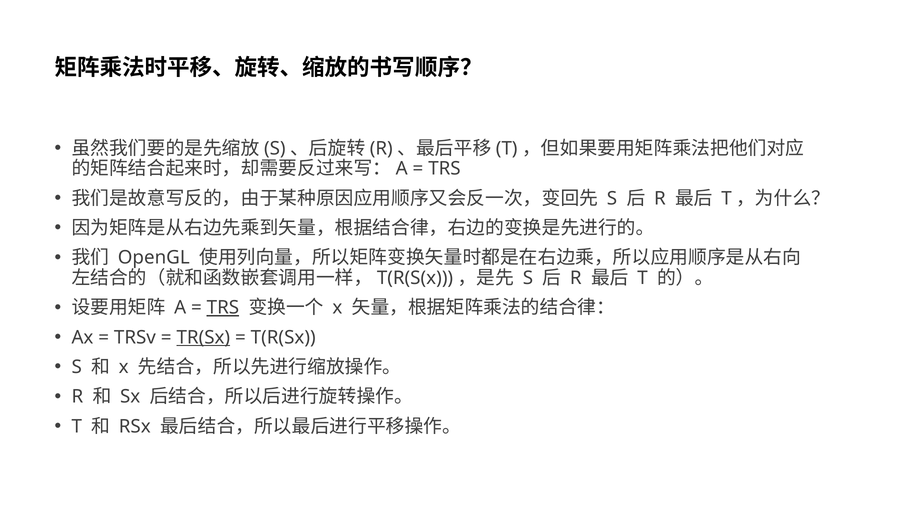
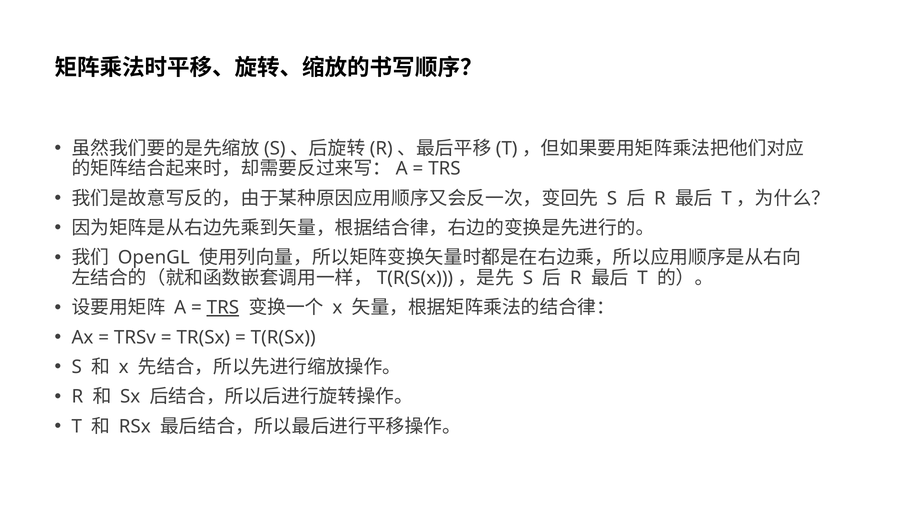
TR(Sx underline: present -> none
